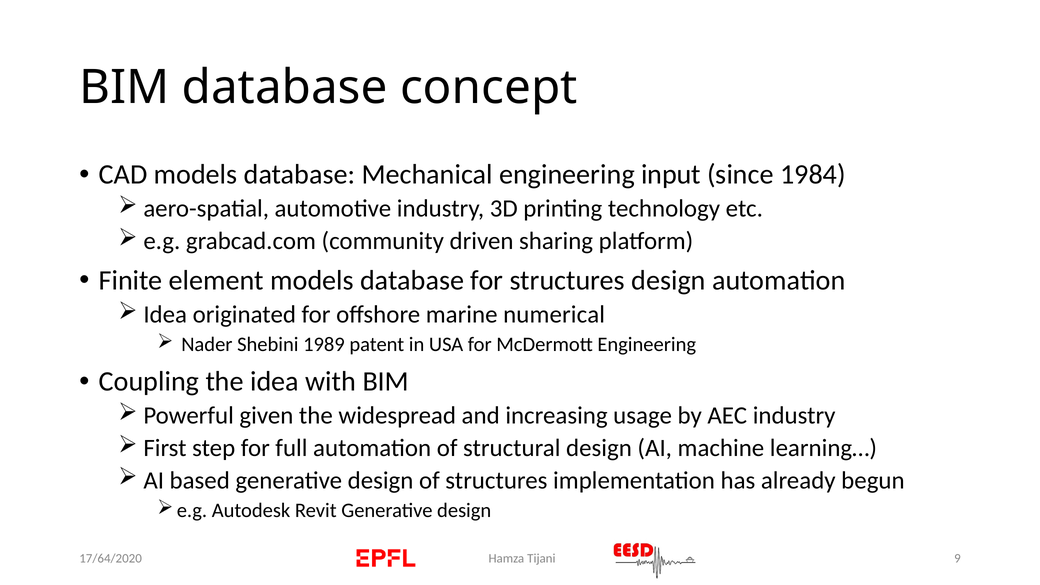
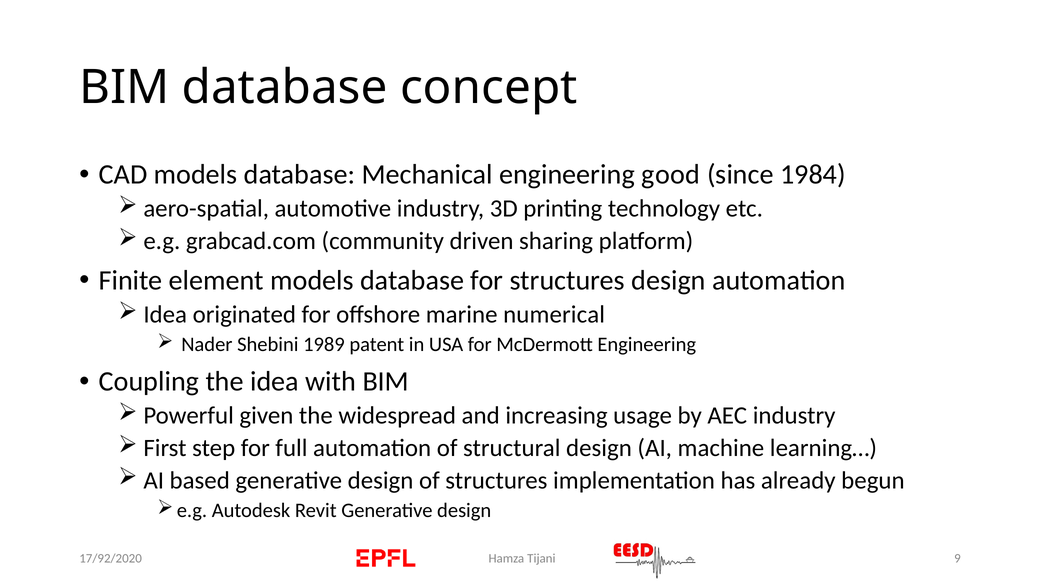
input: input -> good
17/64/2020: 17/64/2020 -> 17/92/2020
